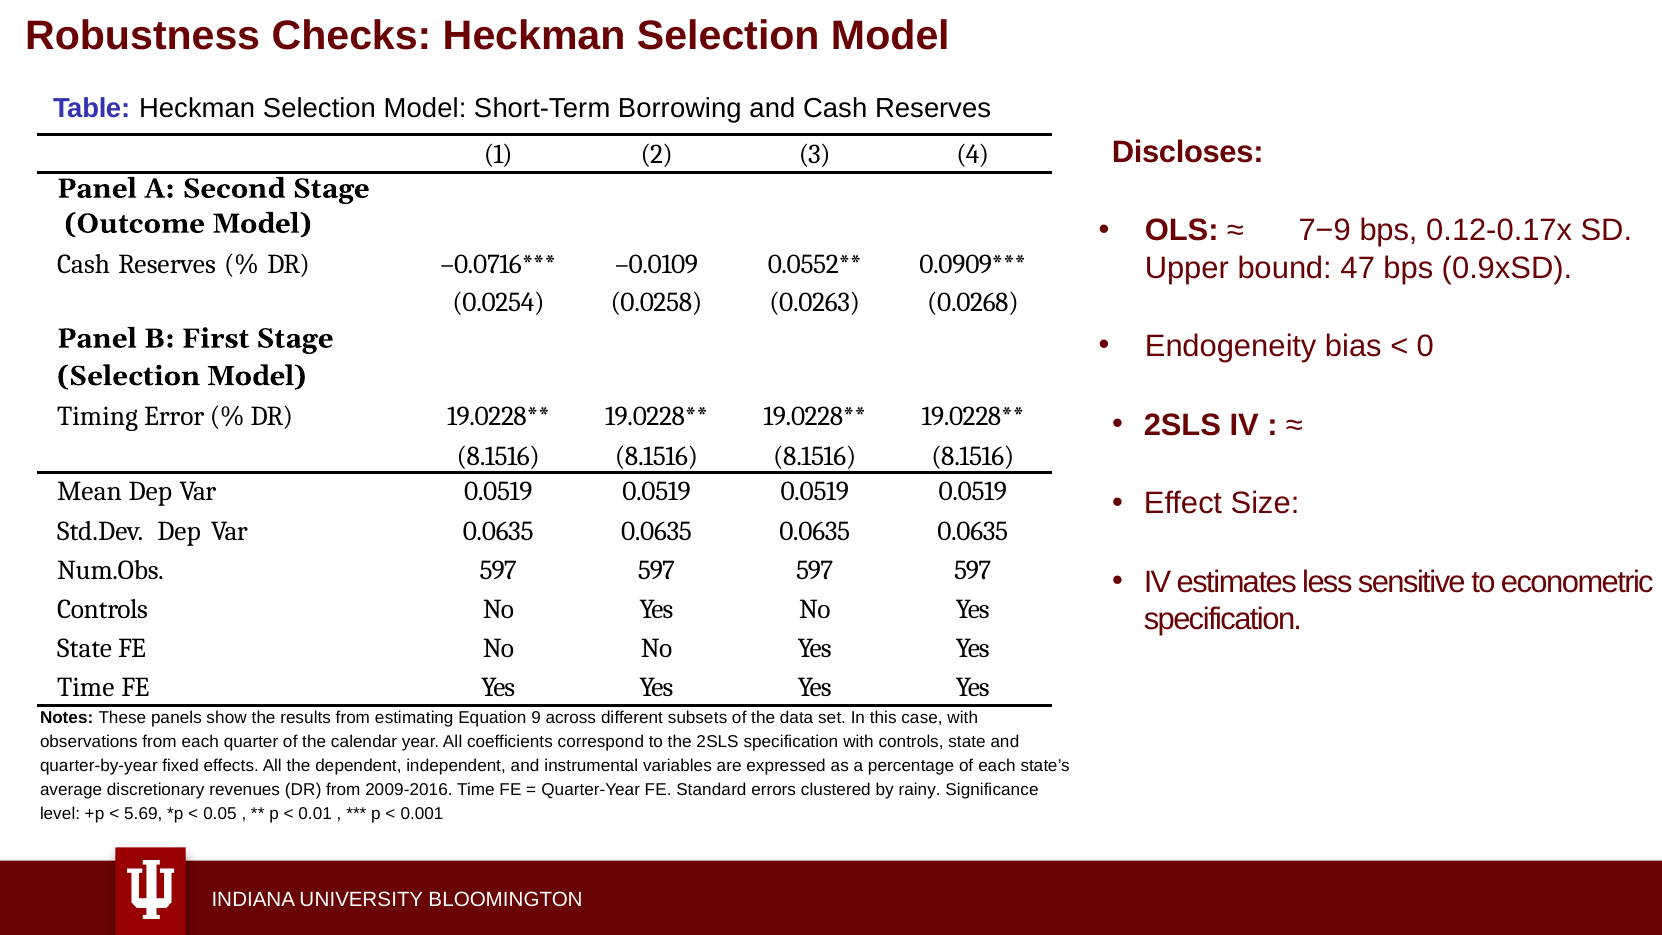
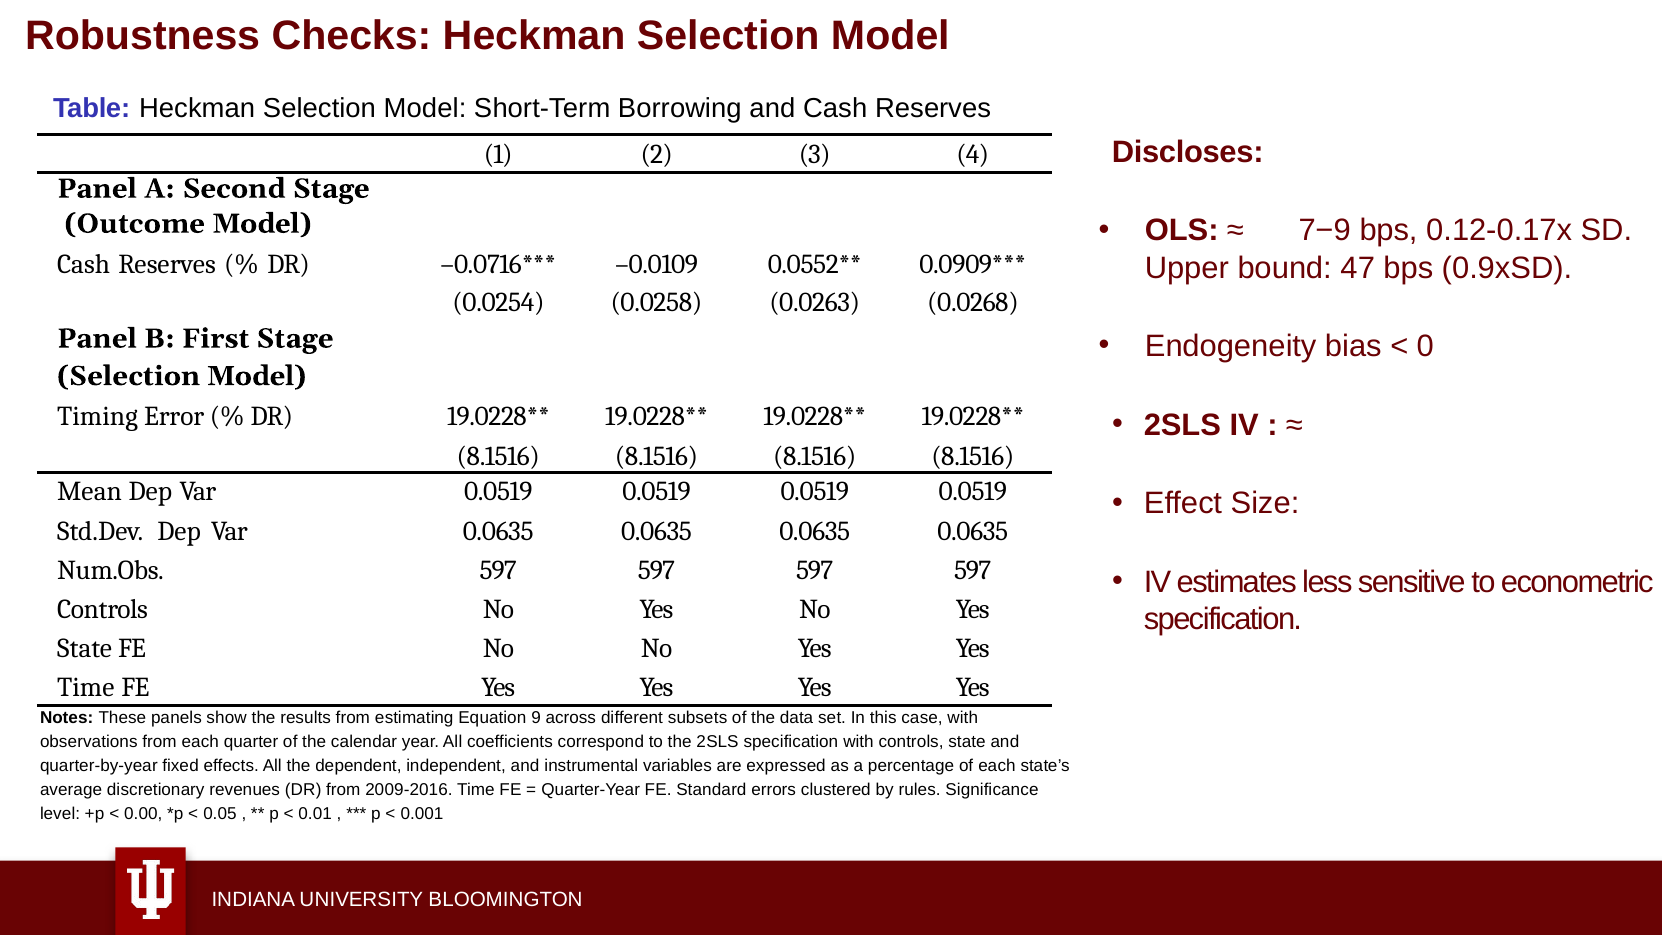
rainy: rainy -> rules
5.69: 5.69 -> 0.00
